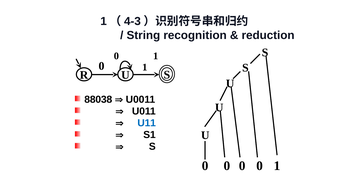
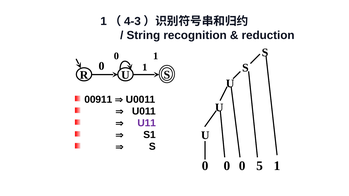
88038: 88038 -> 00911
U11 colour: blue -> purple
0 0 0: 0 -> 5
